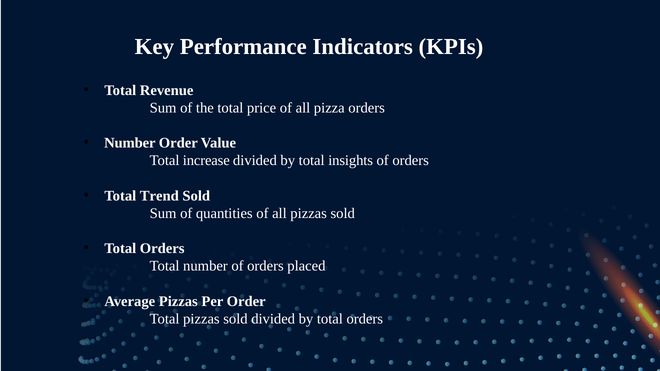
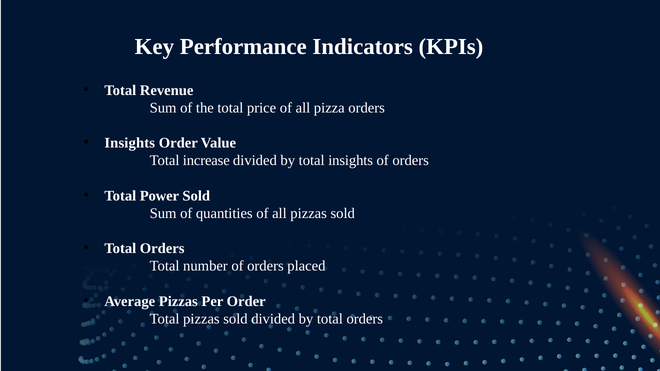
Number at (130, 143): Number -> Insights
Trend: Trend -> Power
